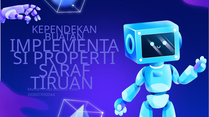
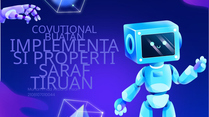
KEPENDEKAN: KEPENDEKAN -> COVUTIONAL
